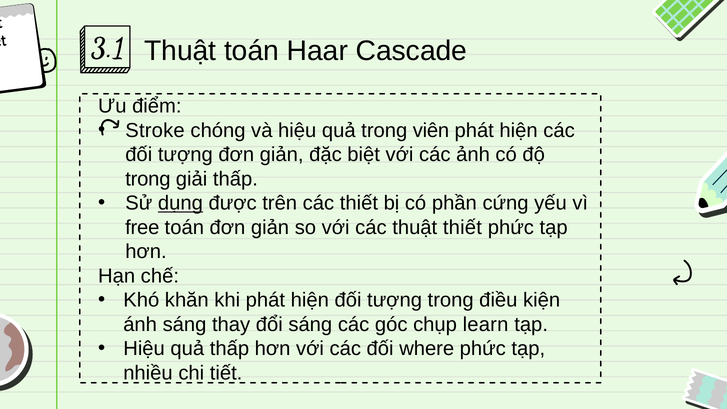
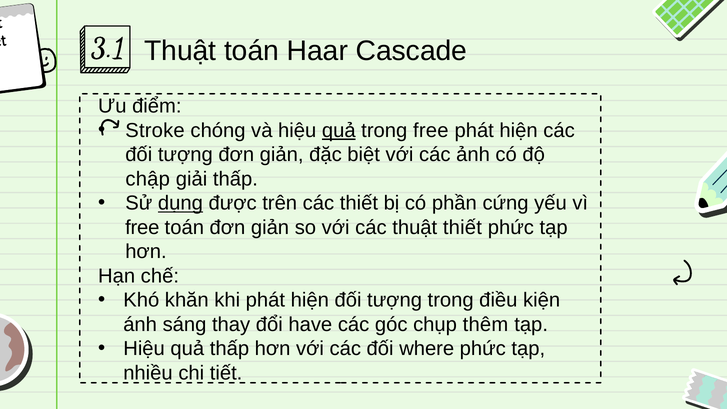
quả at (339, 130) underline: none -> present
trong viên: viên -> free
trong at (148, 179): trong -> chập
đổi sáng: sáng -> have
learn: learn -> thêm
